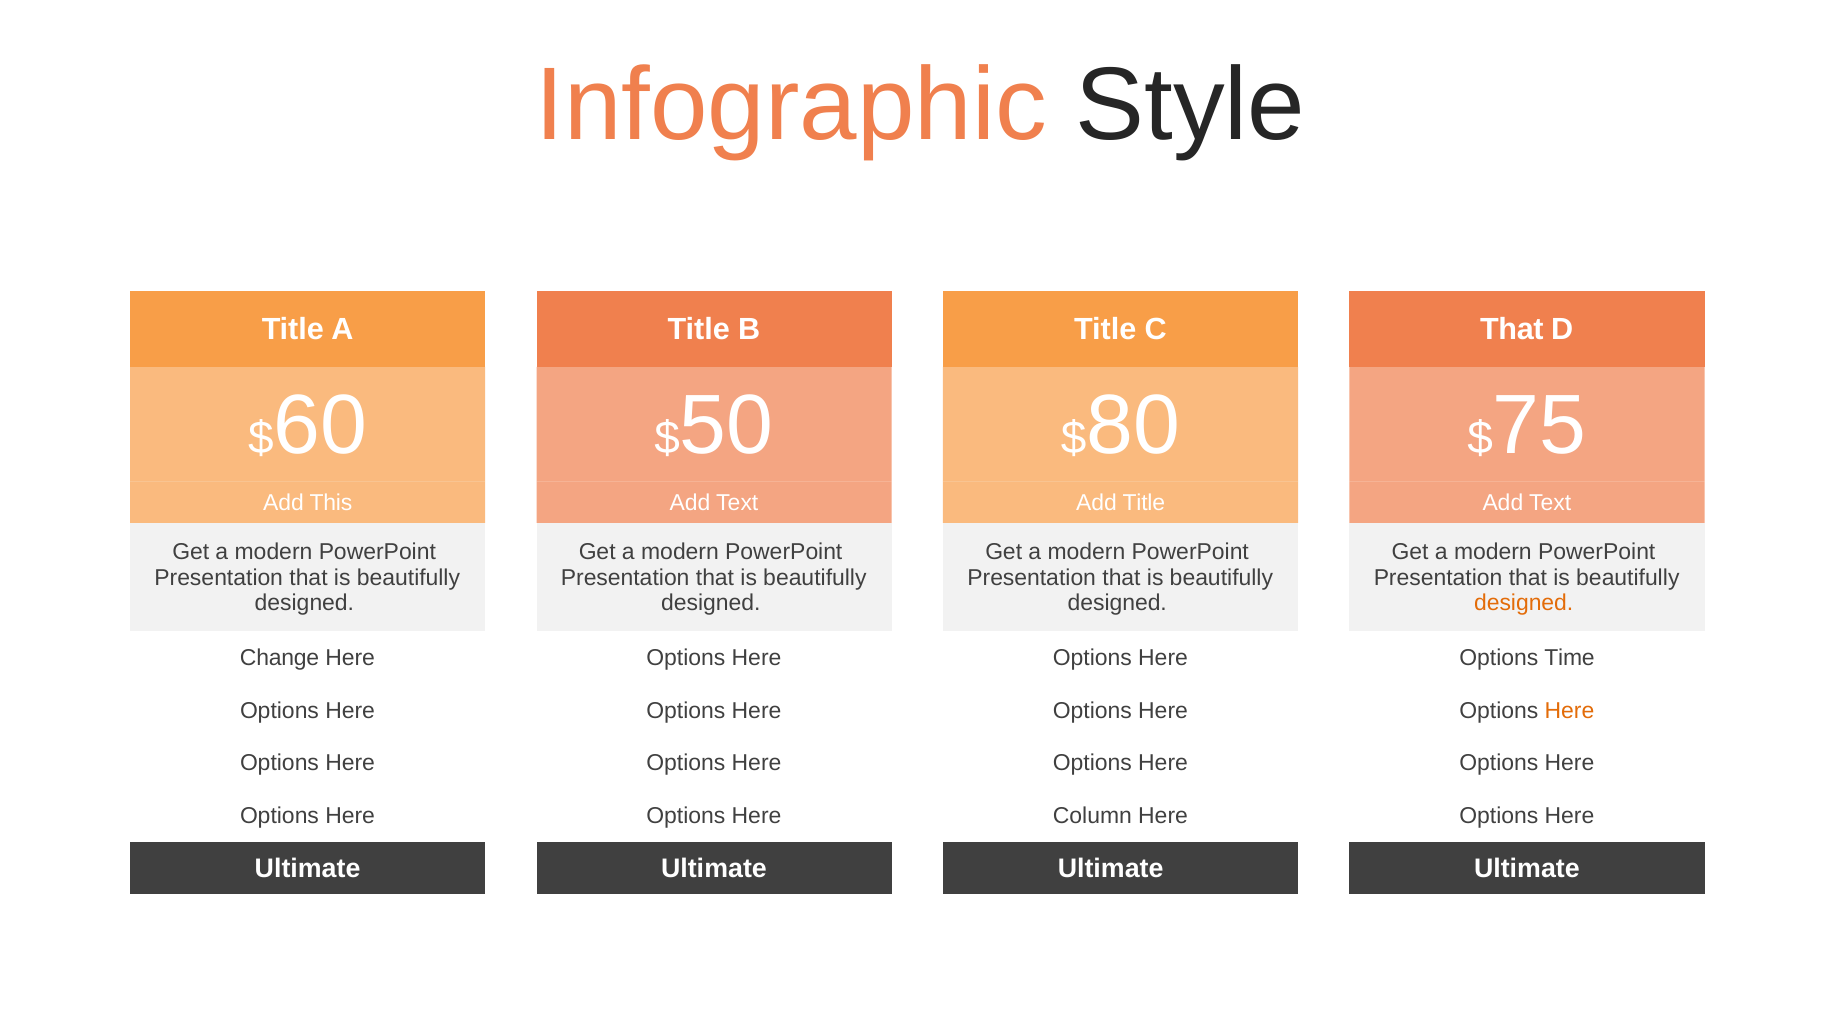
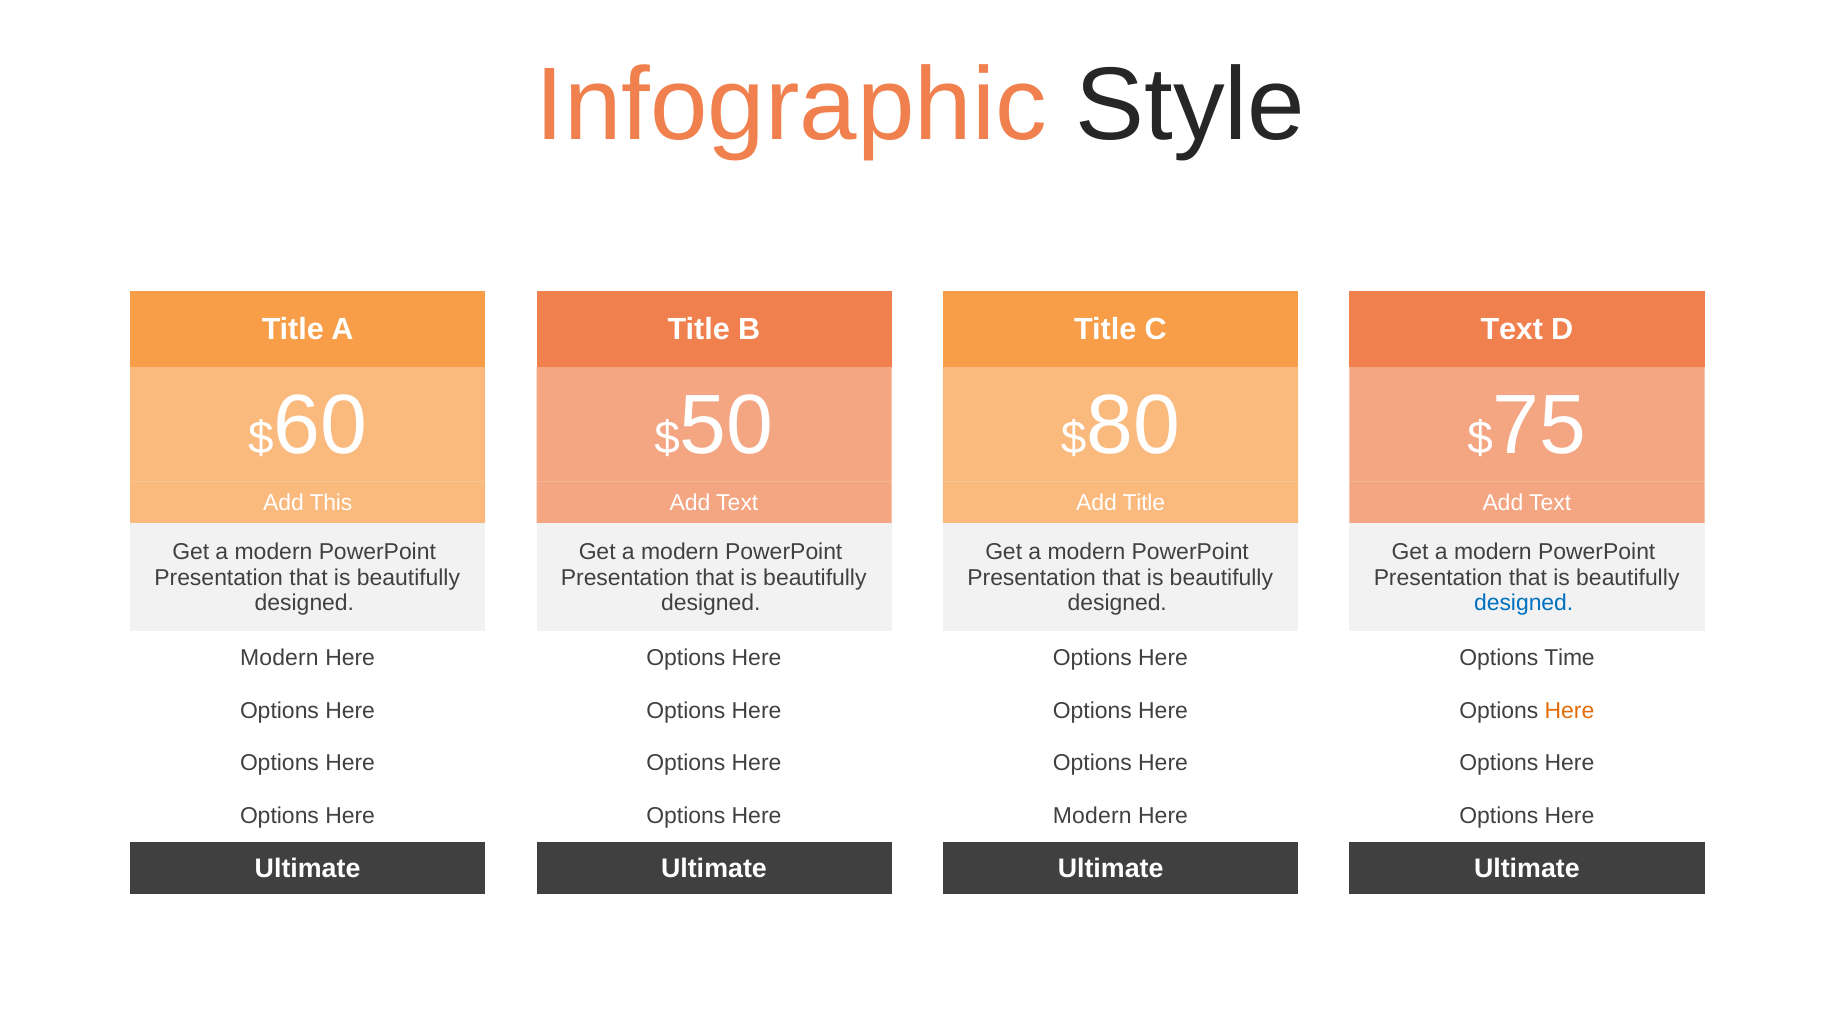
That at (1512, 329): That -> Text
designed at (1524, 603) colour: orange -> blue
Change at (280, 658): Change -> Modern
Column at (1092, 816): Column -> Modern
